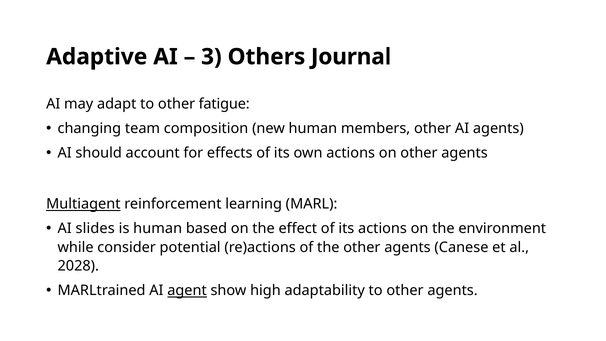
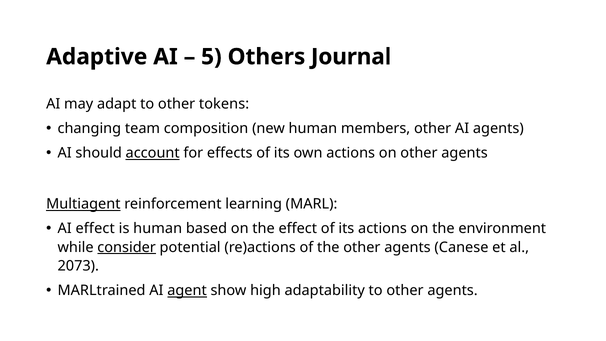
3: 3 -> 5
fatigue: fatigue -> tokens
account underline: none -> present
AI slides: slides -> effect
consider underline: none -> present
2028: 2028 -> 2073
